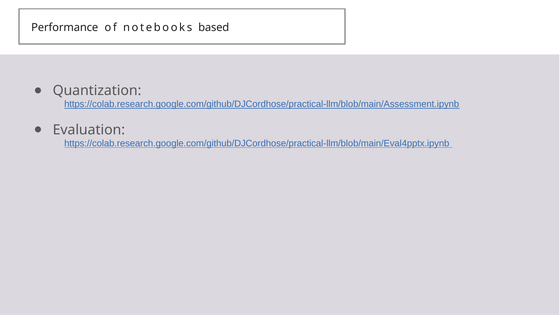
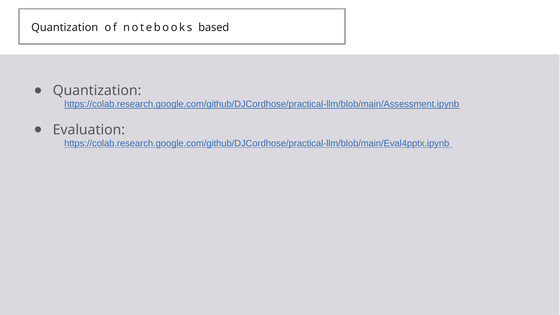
Performance at (65, 27): Performance -> Quantization
